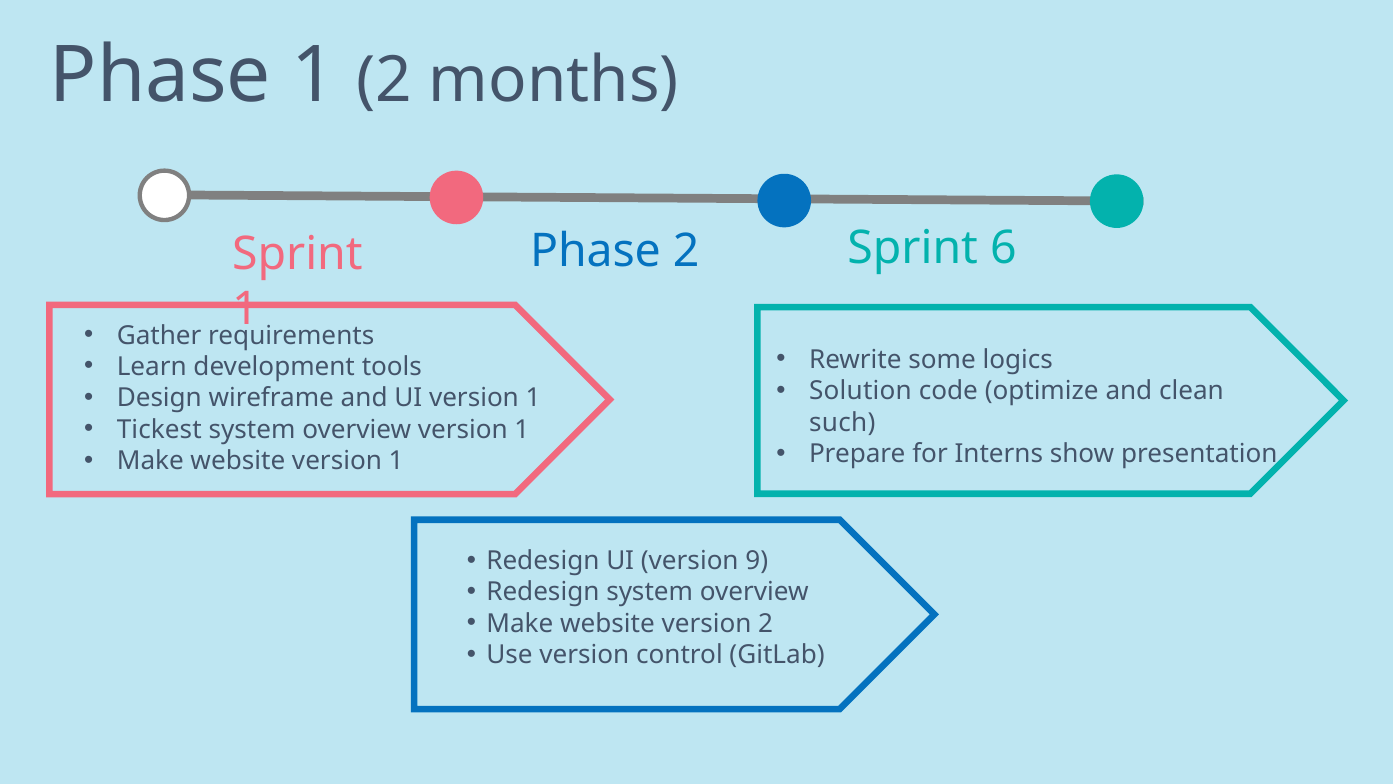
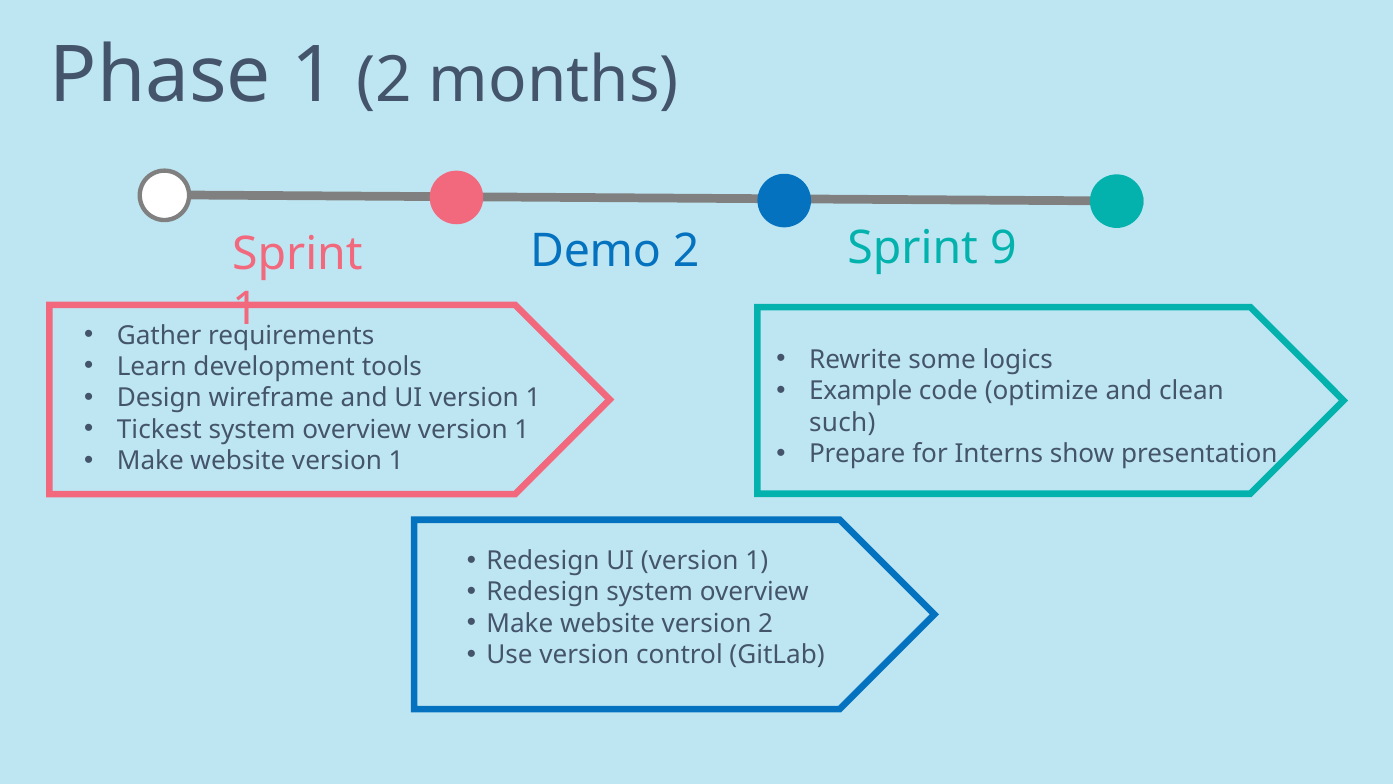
Phase at (596, 251): Phase -> Demo
6: 6 -> 9
Solution: Solution -> Example
Redesign UI version 9: 9 -> 1
